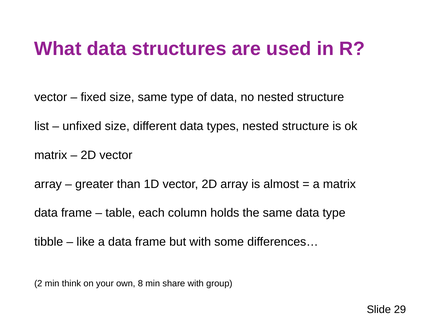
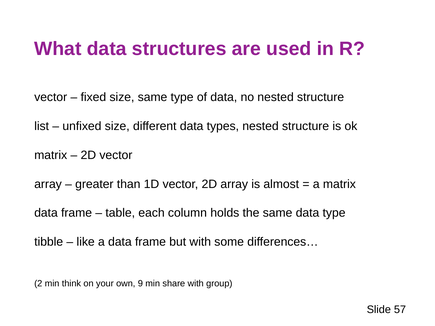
8: 8 -> 9
29: 29 -> 57
